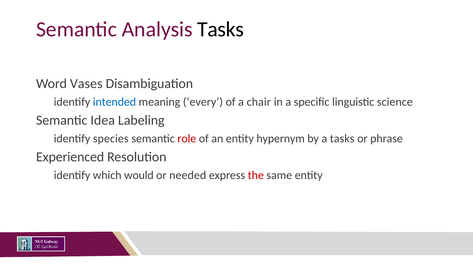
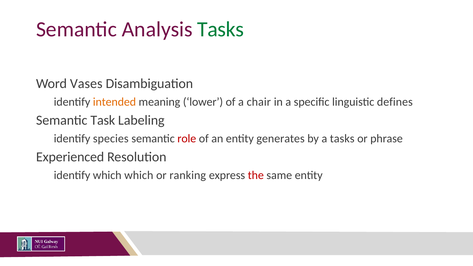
Tasks at (221, 29) colour: black -> green
intended colour: blue -> orange
every: every -> lower
science: science -> defines
Idea: Idea -> Task
hypernym: hypernym -> generates
which would: would -> which
needed: needed -> ranking
